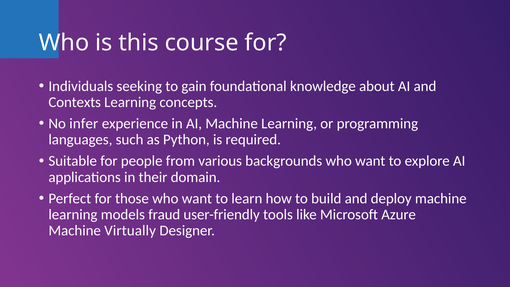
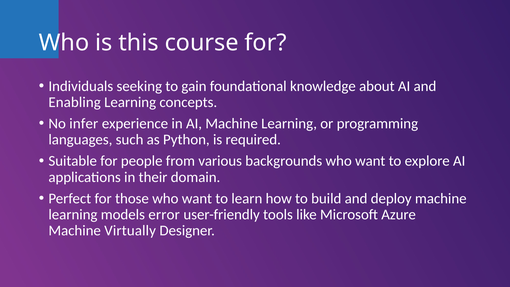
Contexts: Contexts -> Enabling
fraud: fraud -> error
